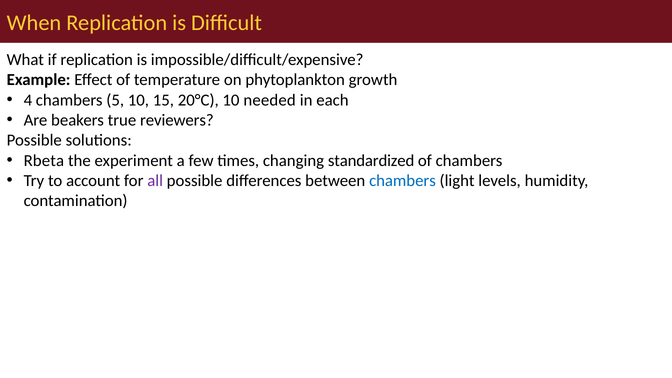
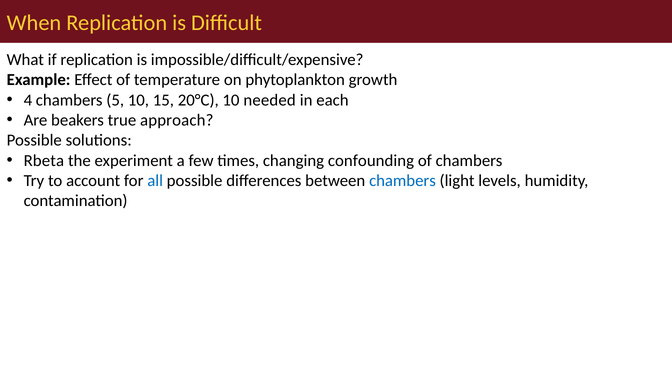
reviewers: reviewers -> approach
standardized: standardized -> confounding
all colour: purple -> blue
